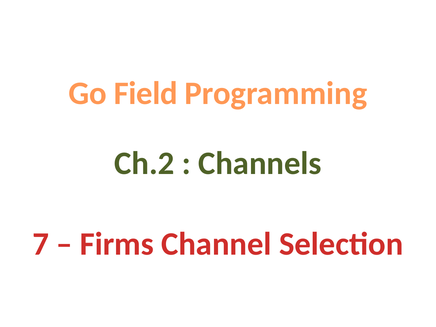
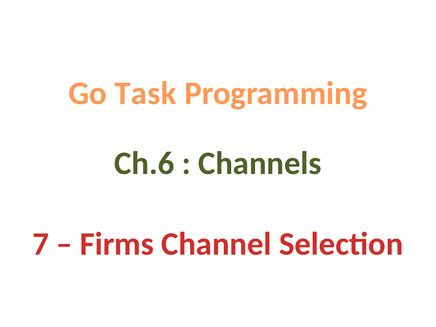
Field: Field -> Task
Ch.2: Ch.2 -> Ch.6
